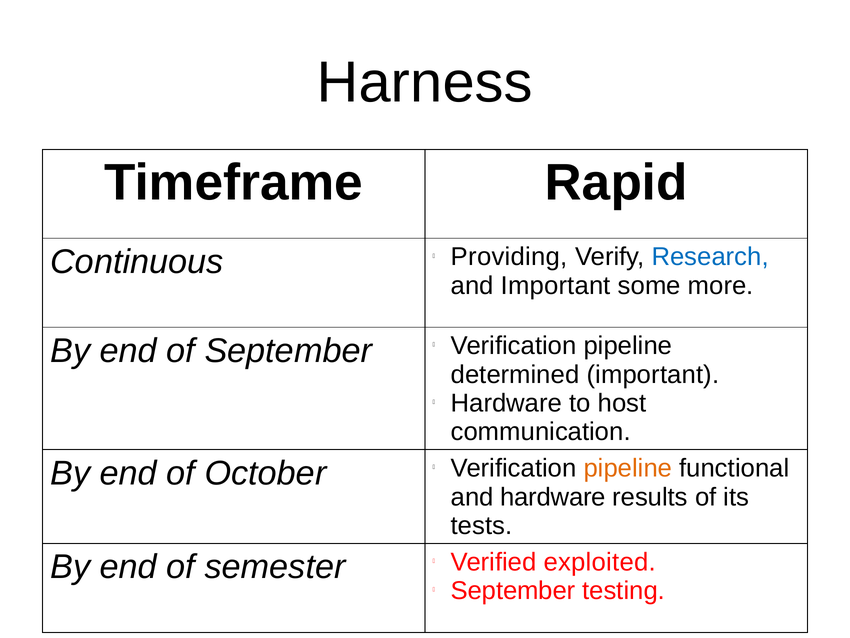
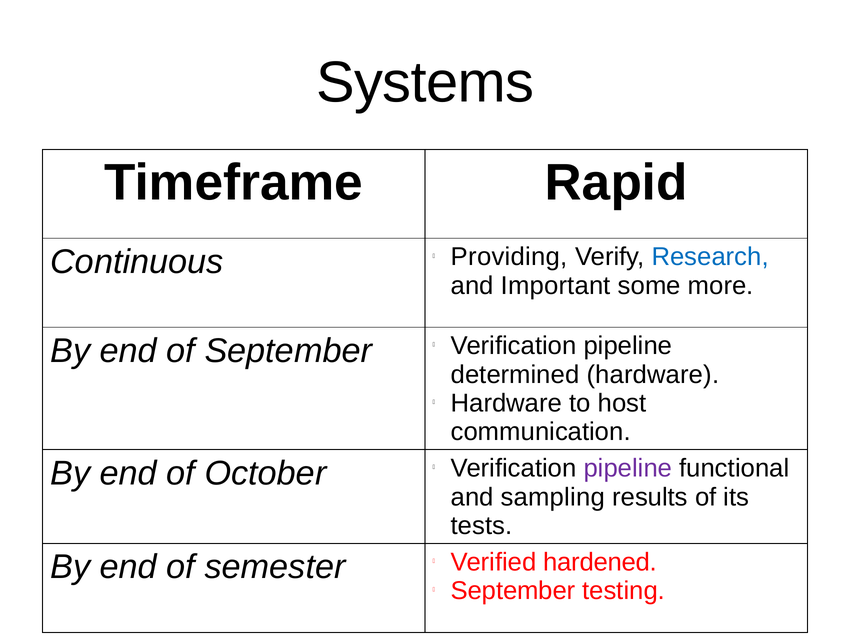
Harness: Harness -> Systems
determined important: important -> hardware
pipeline at (628, 468) colour: orange -> purple
and hardware: hardware -> sampling
exploited: exploited -> hardened
